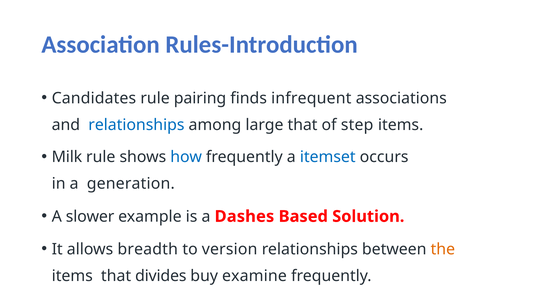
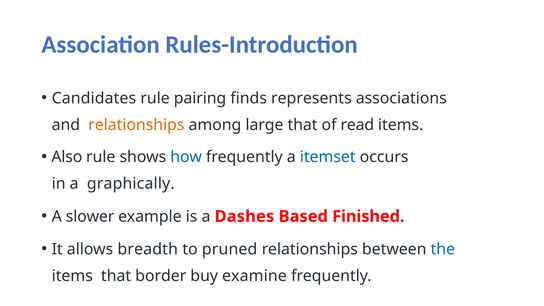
infrequent: infrequent -> represents
relationships at (136, 125) colour: blue -> orange
step: step -> read
Milk: Milk -> Also
generation: generation -> graphically
Solution: Solution -> Finished
version: version -> pruned
the colour: orange -> blue
divides: divides -> border
